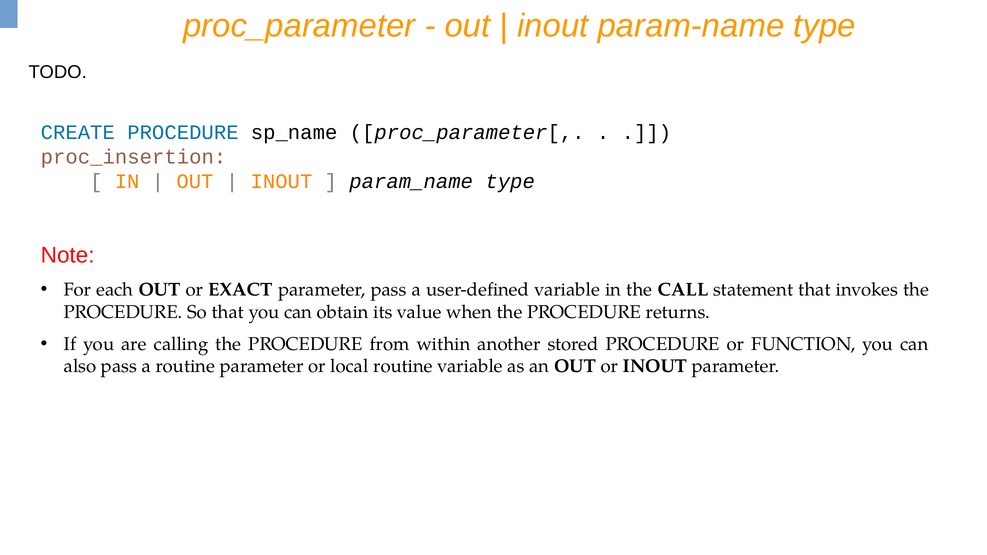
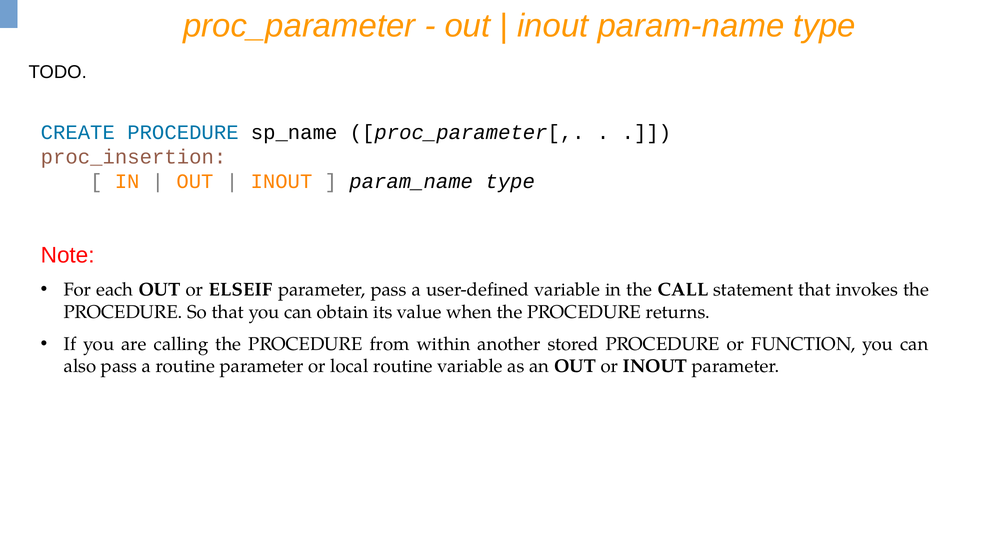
EXACT: EXACT -> ELSEIF
